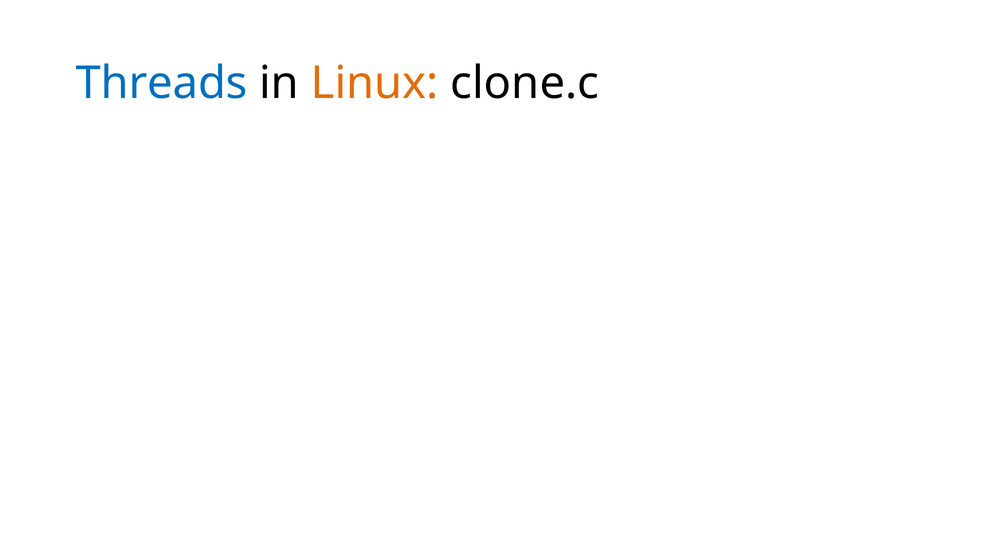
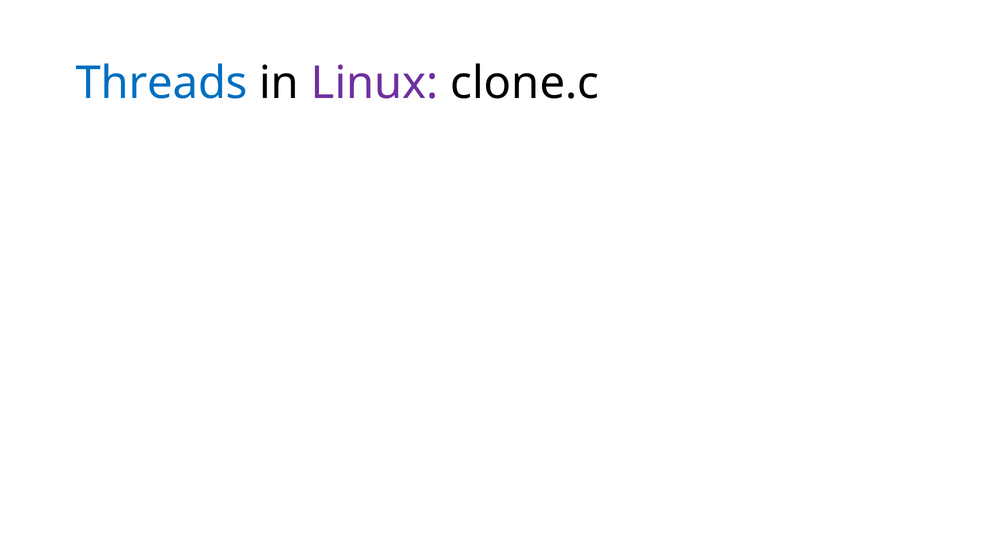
Linux colour: orange -> purple
